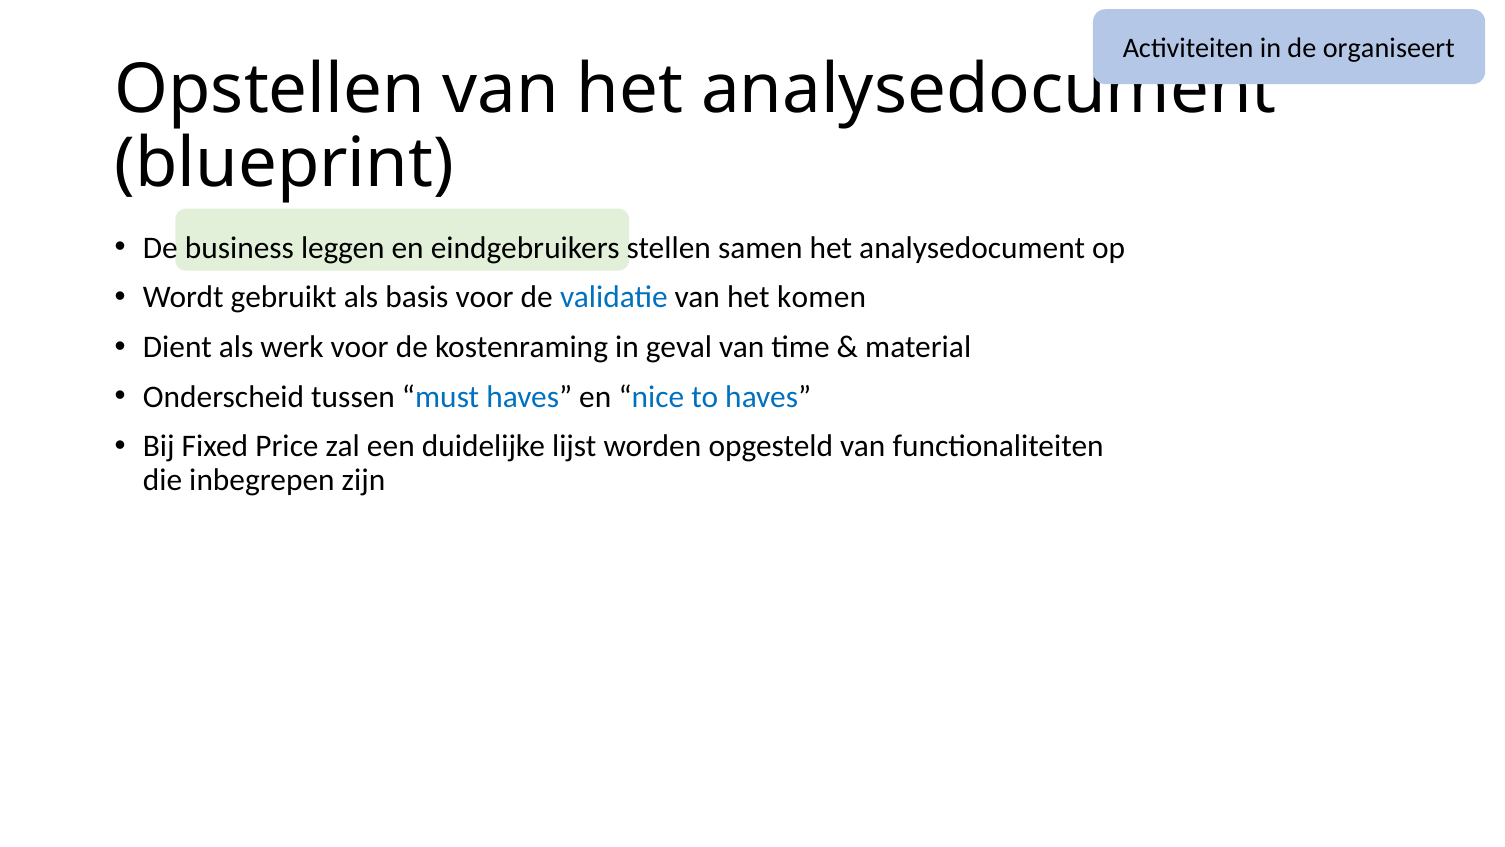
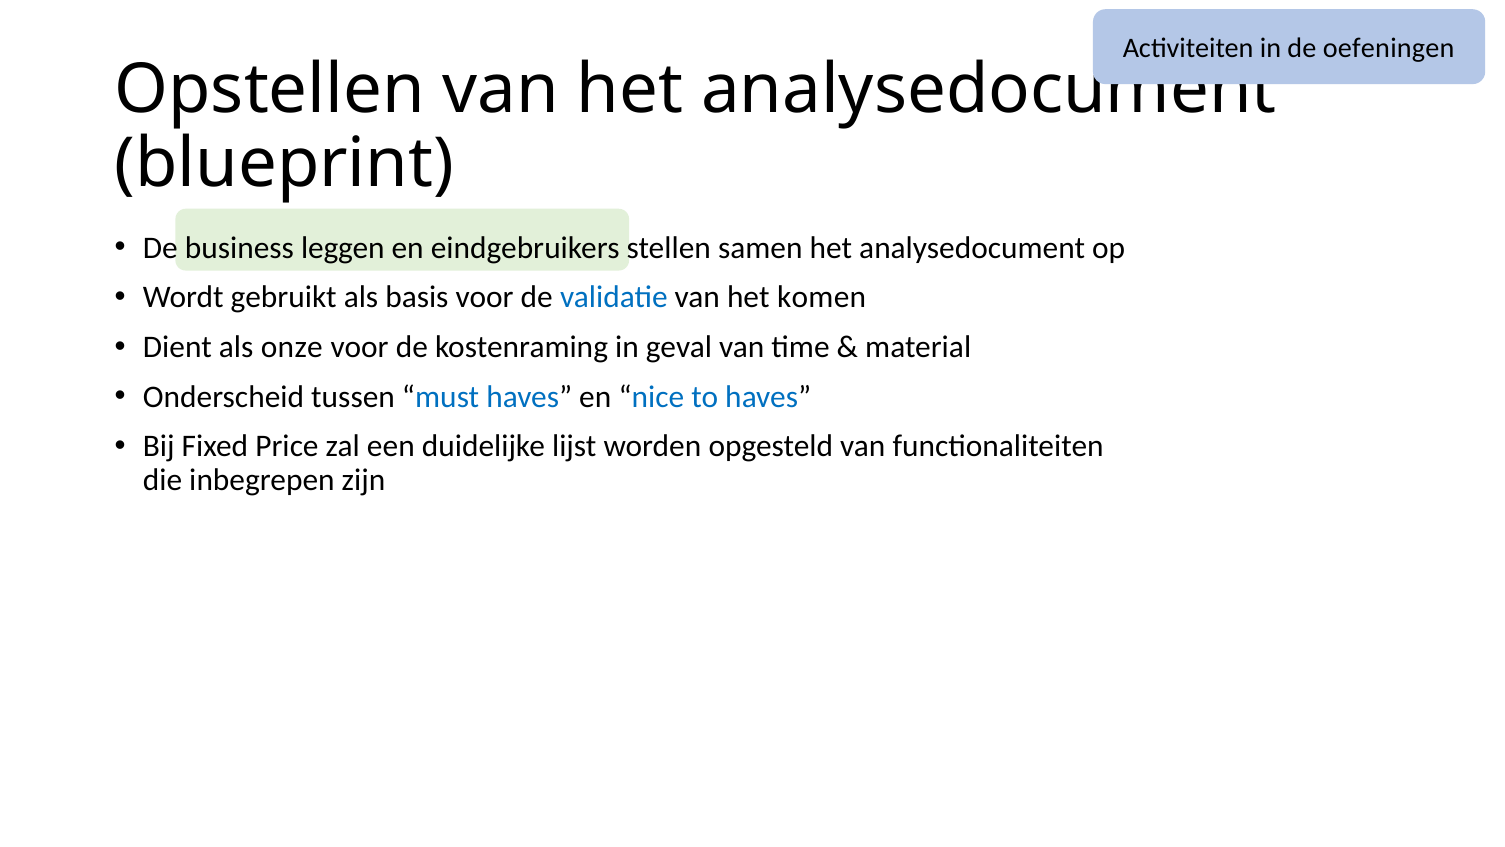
organiseert: organiseert -> oefeningen
werk: werk -> onze
